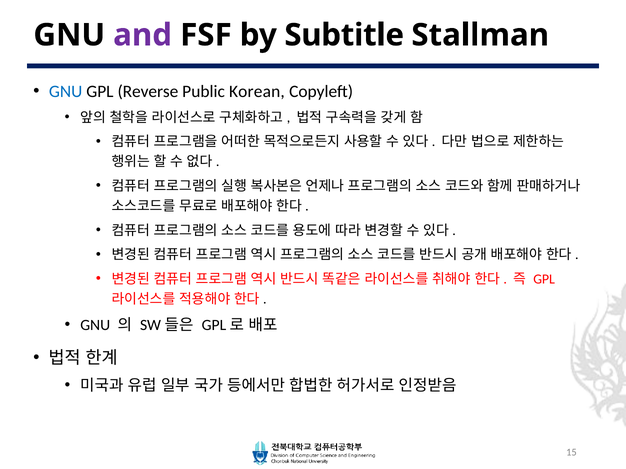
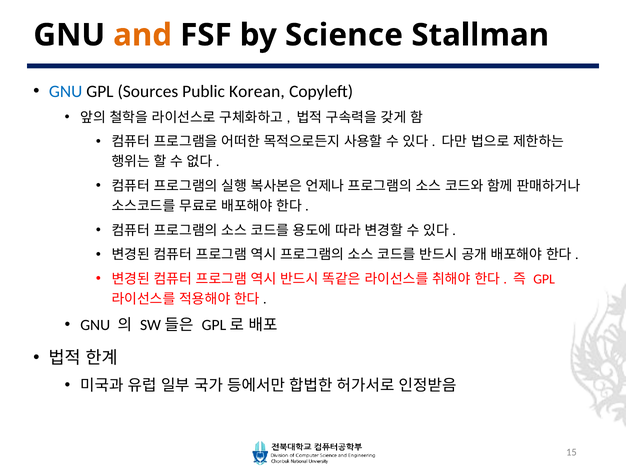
and colour: purple -> orange
Subtitle: Subtitle -> Science
Reverse: Reverse -> Sources
